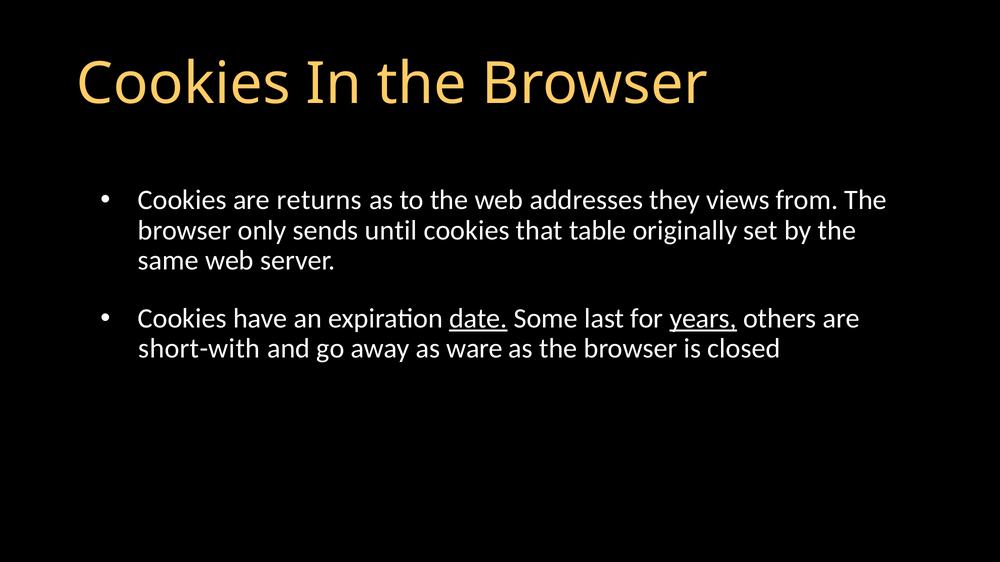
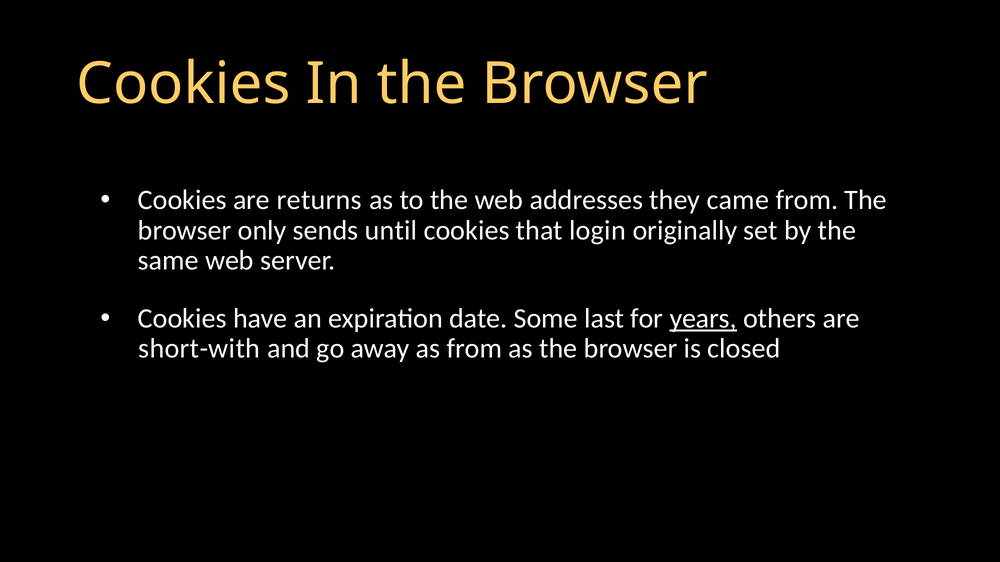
views: views -> came
table: table -> login
date underline: present -> none
as ware: ware -> from
